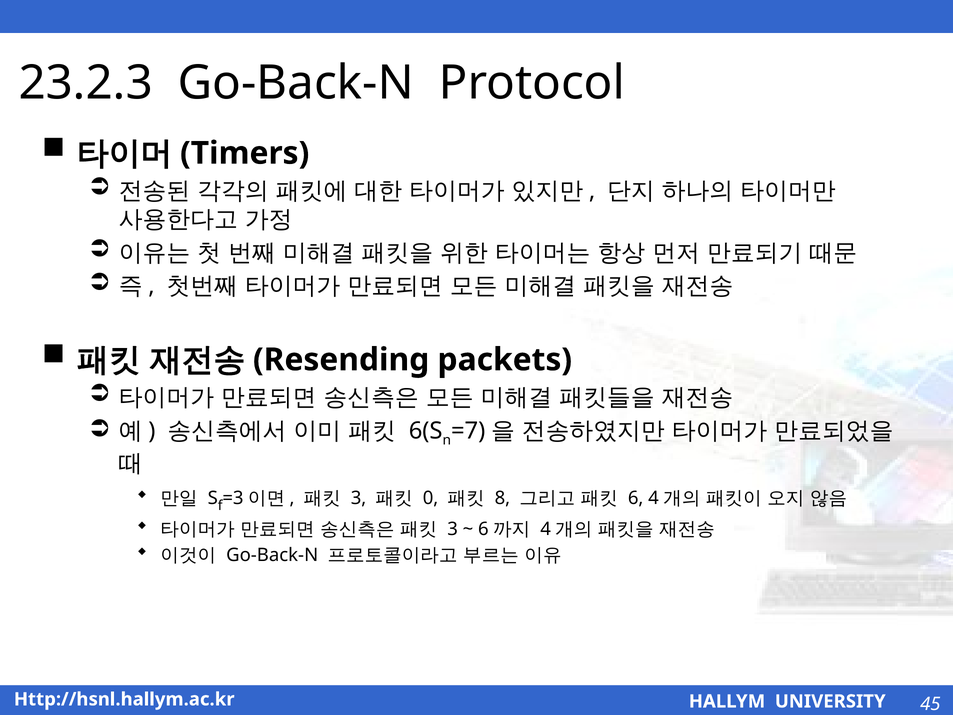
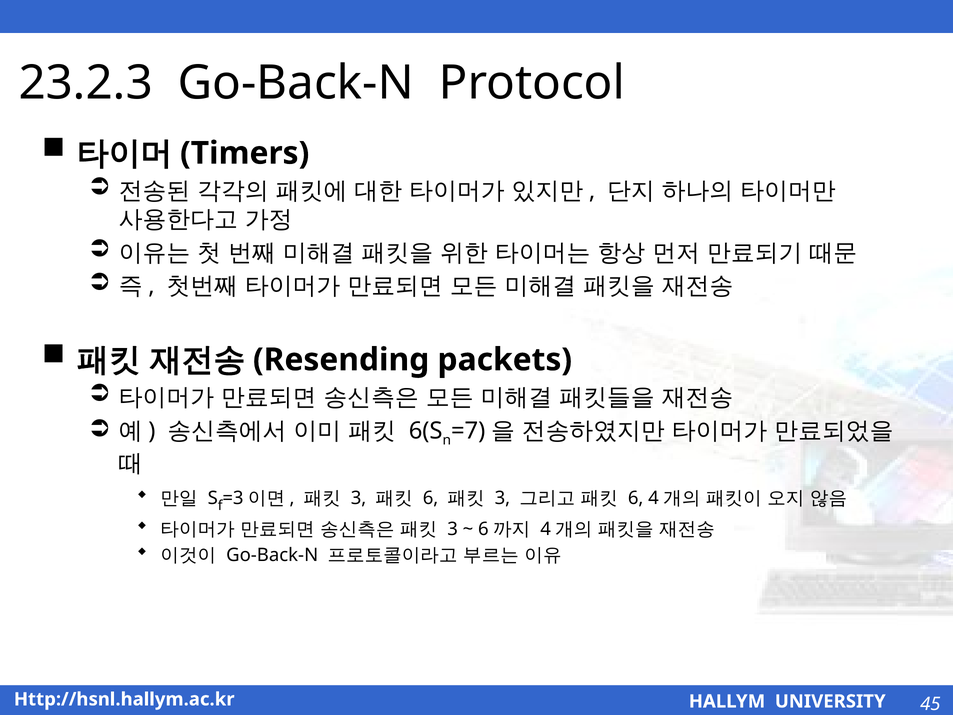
0 at (431, 498): 0 -> 6
8 at (502, 498): 8 -> 3
